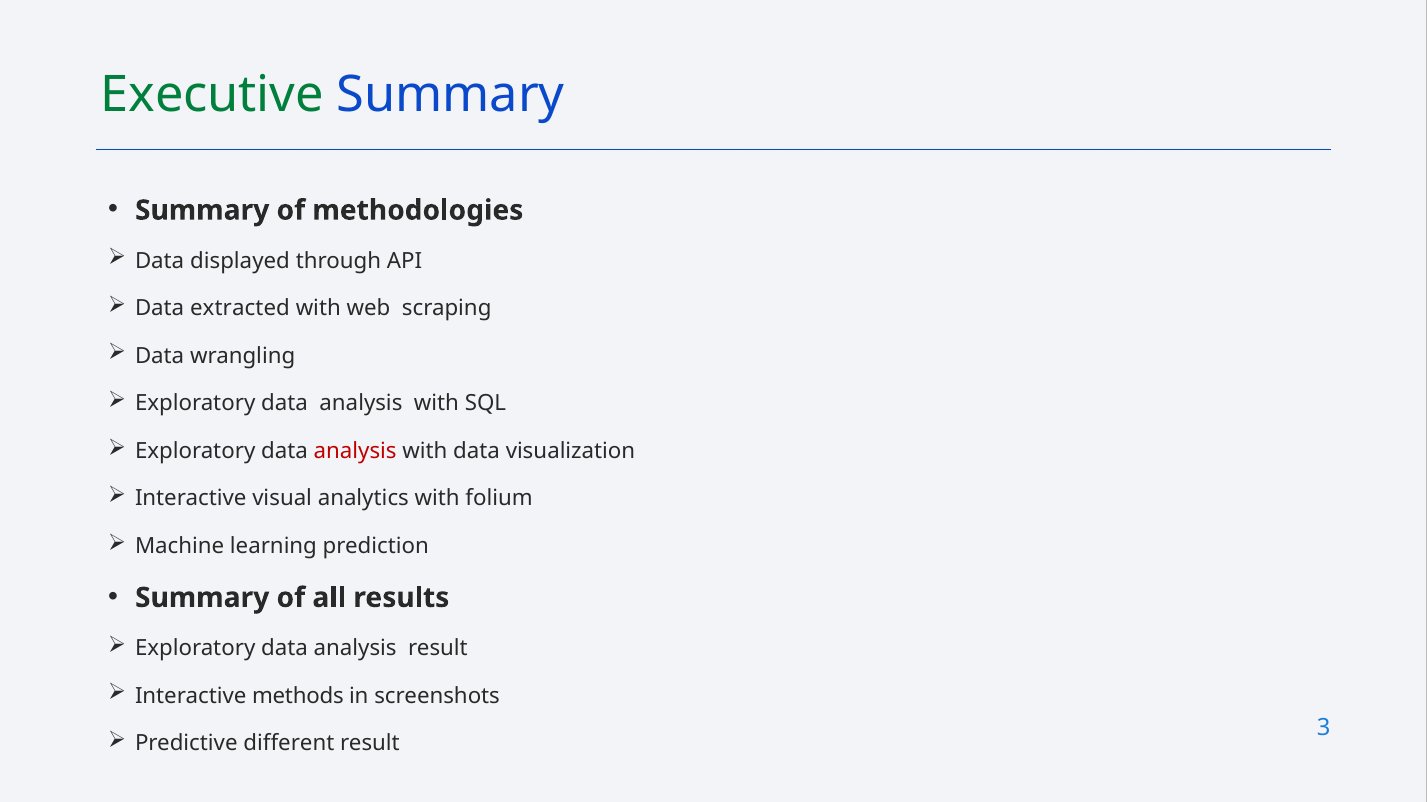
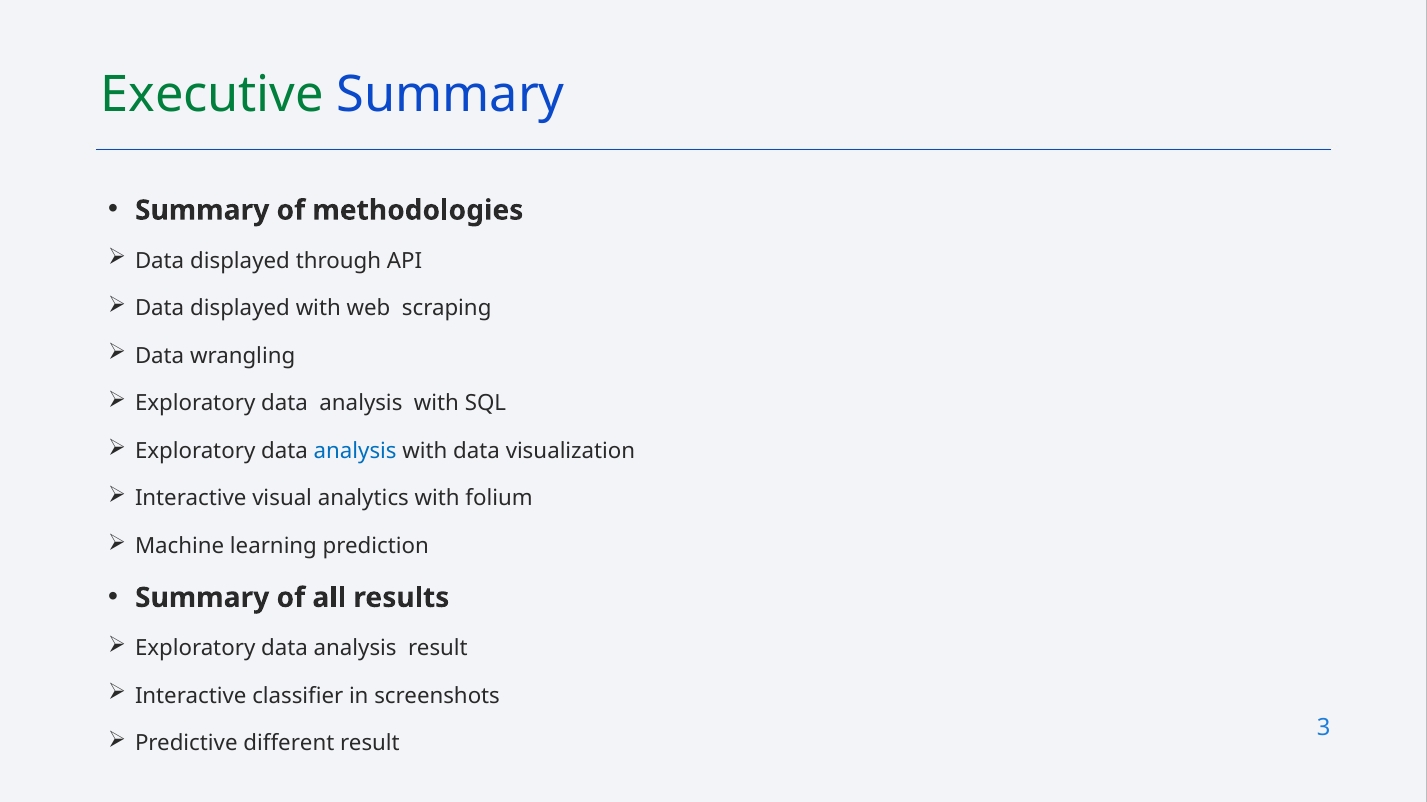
extracted at (240, 309): extracted -> displayed
analysis at (355, 451) colour: red -> blue
methods: methods -> classifier
